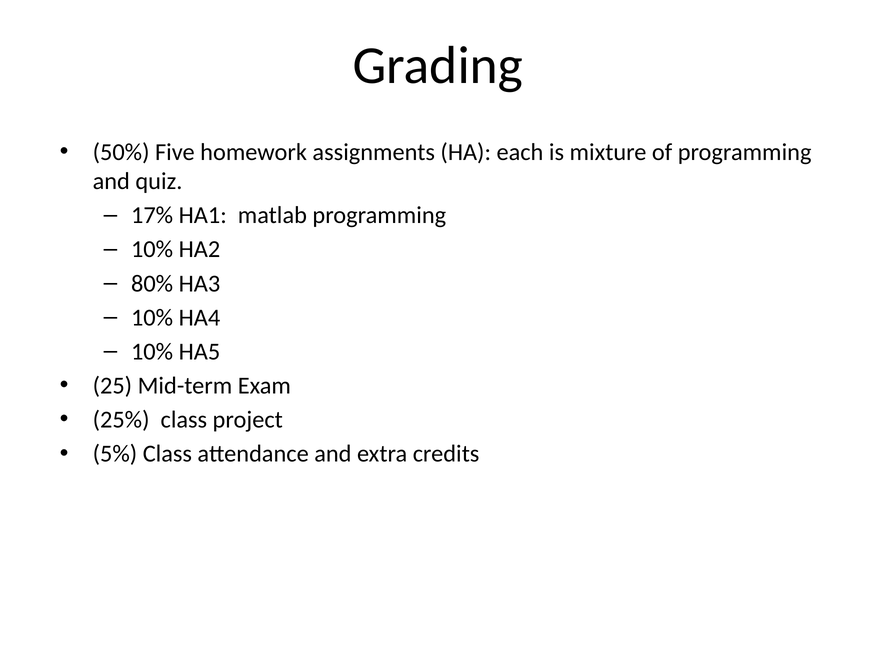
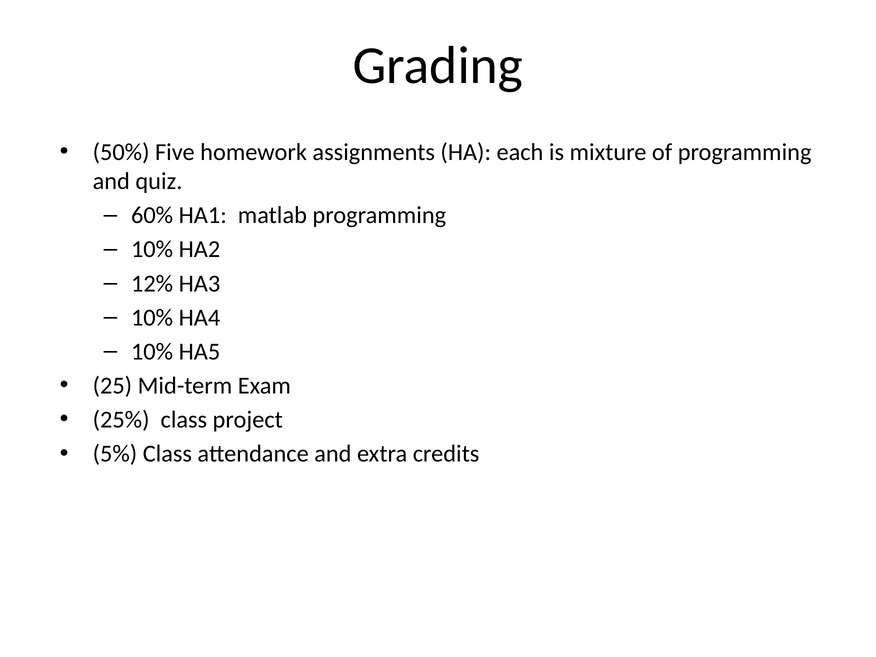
17%: 17% -> 60%
80%: 80% -> 12%
